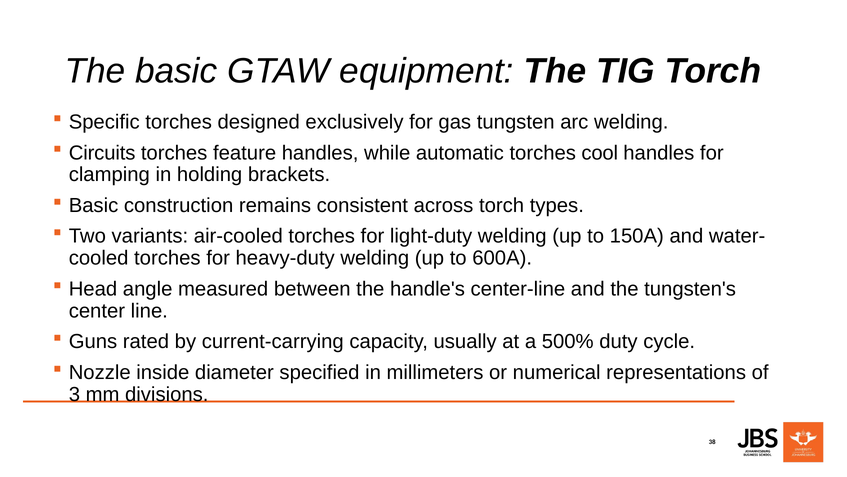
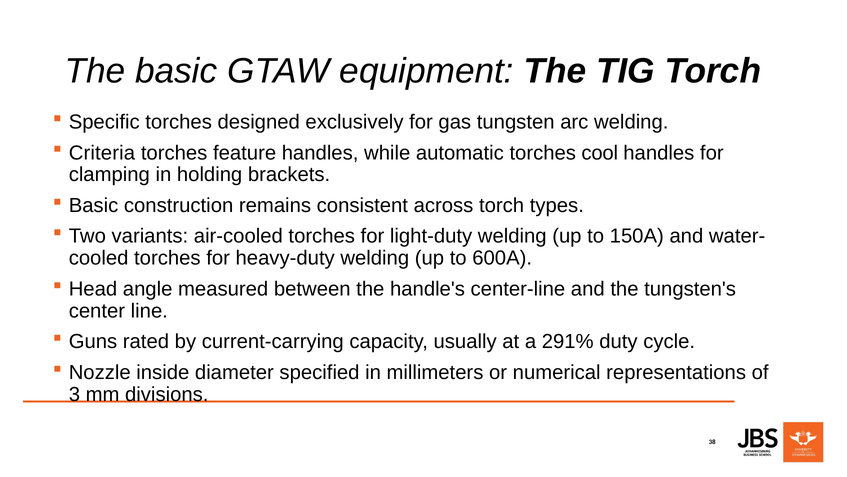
Circuits: Circuits -> Criteria
500%: 500% -> 291%
